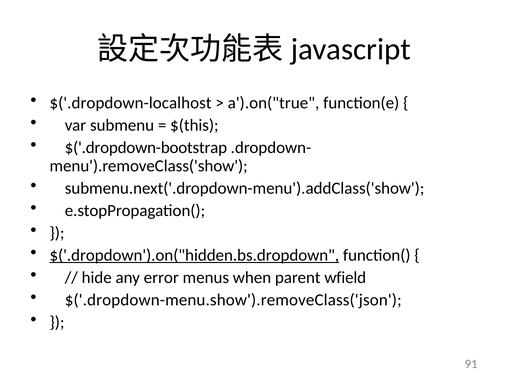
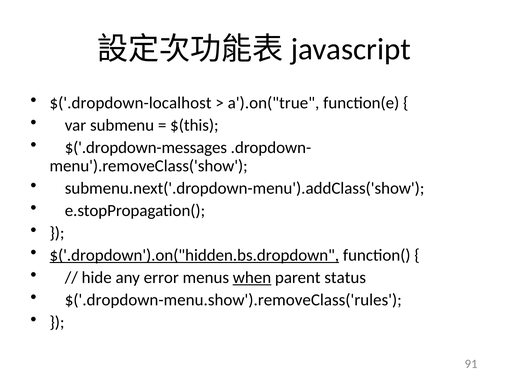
$('.dropdown-bootstrap: $('.dropdown-bootstrap -> $('.dropdown-messages
when underline: none -> present
wfield: wfield -> status
$('.dropdown-menu.show').removeClass('json: $('.dropdown-menu.show').removeClass('json -> $('.dropdown-menu.show').removeClass('rules
